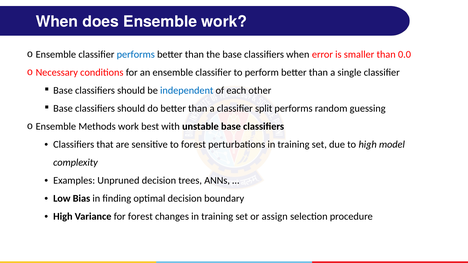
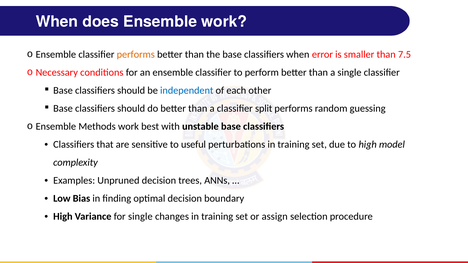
performs at (136, 55) colour: blue -> orange
0.0: 0.0 -> 7.5
to forest: forest -> useful
for forest: forest -> single
